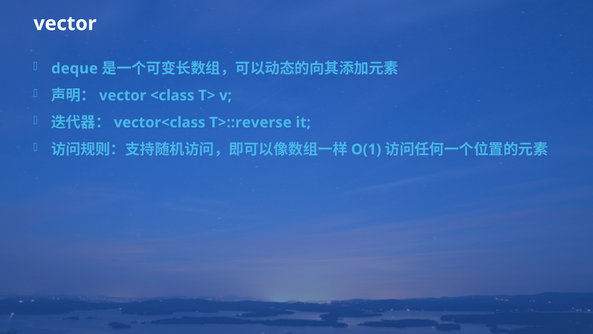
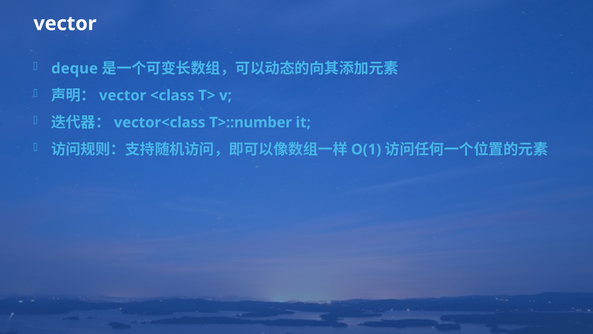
T>::reverse: T>::reverse -> T>::number
